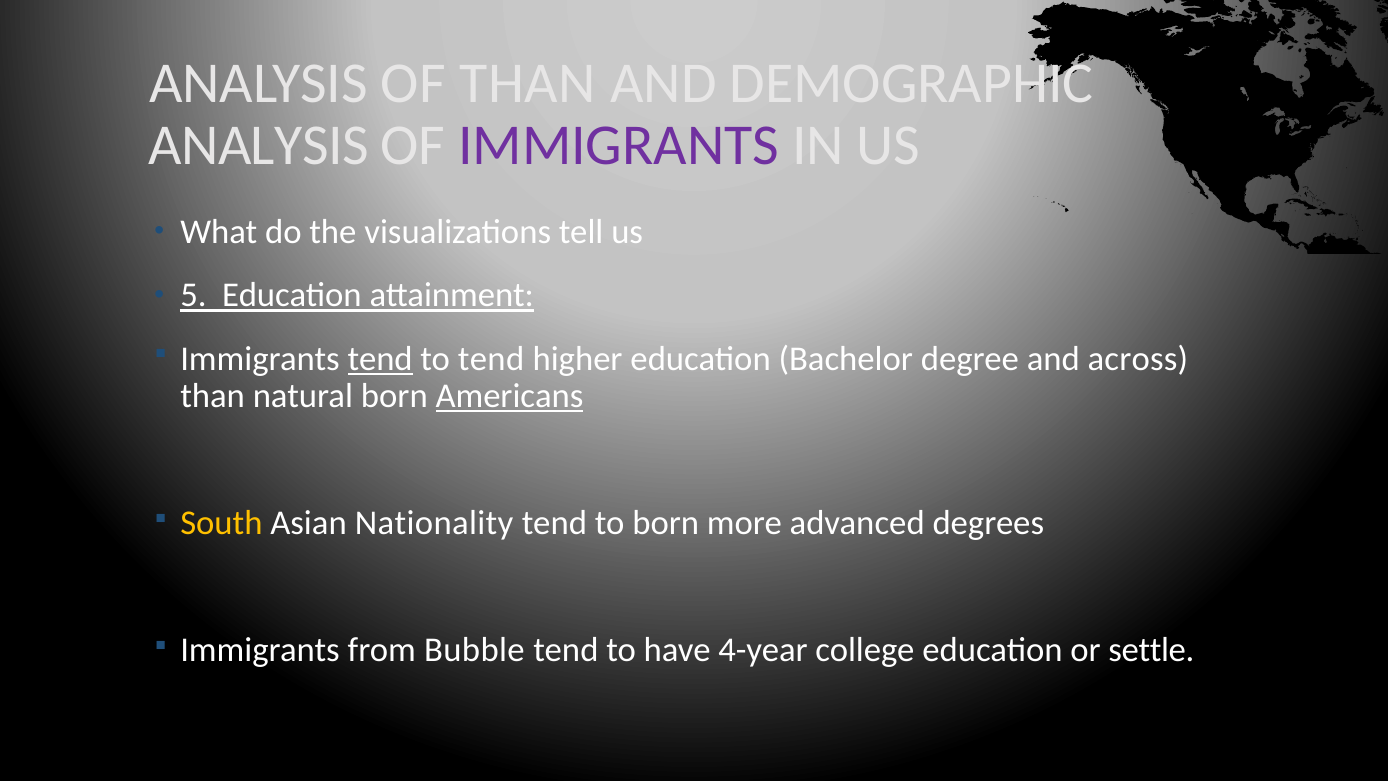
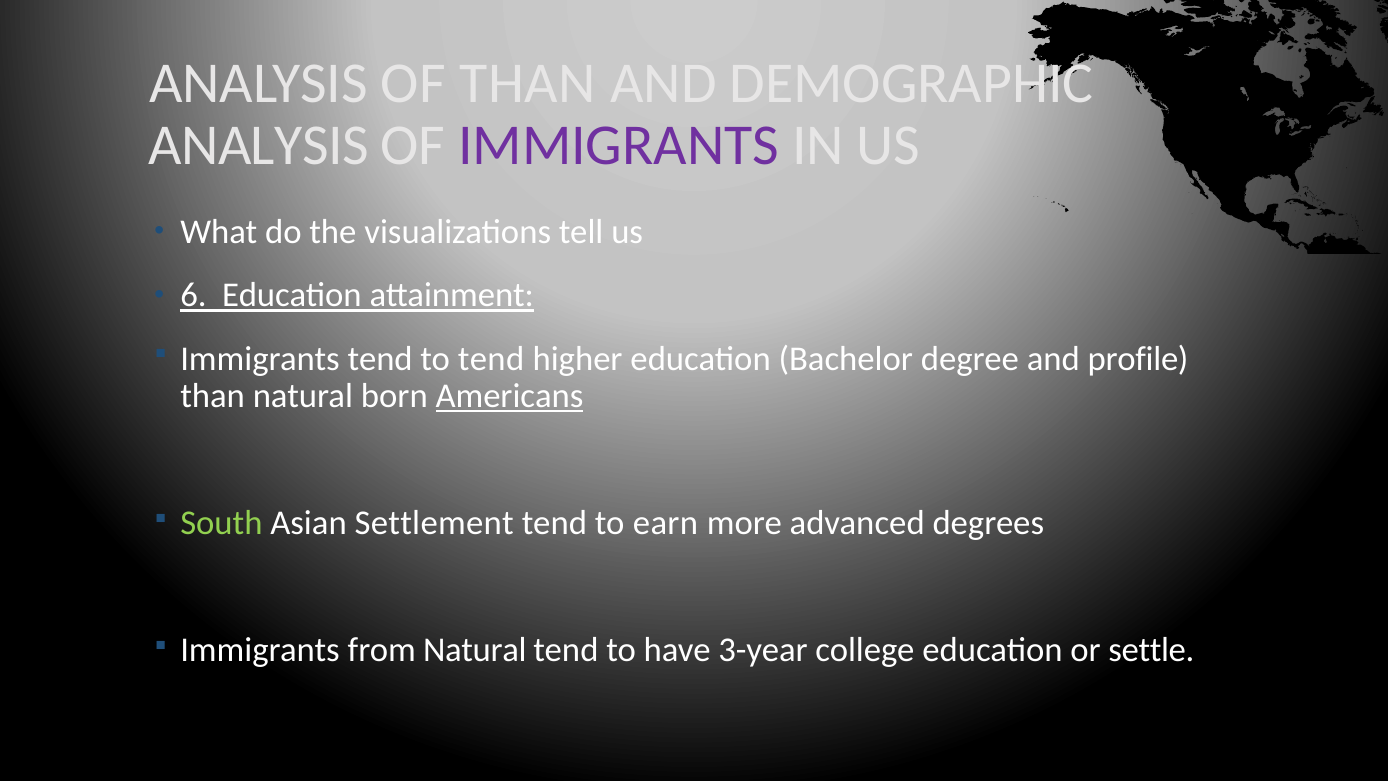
5: 5 -> 6
tend at (380, 359) underline: present -> none
across: across -> profile
South colour: yellow -> light green
Nationality: Nationality -> Settlement
to born: born -> earn
from Bubble: Bubble -> Natural
4-year: 4-year -> 3-year
